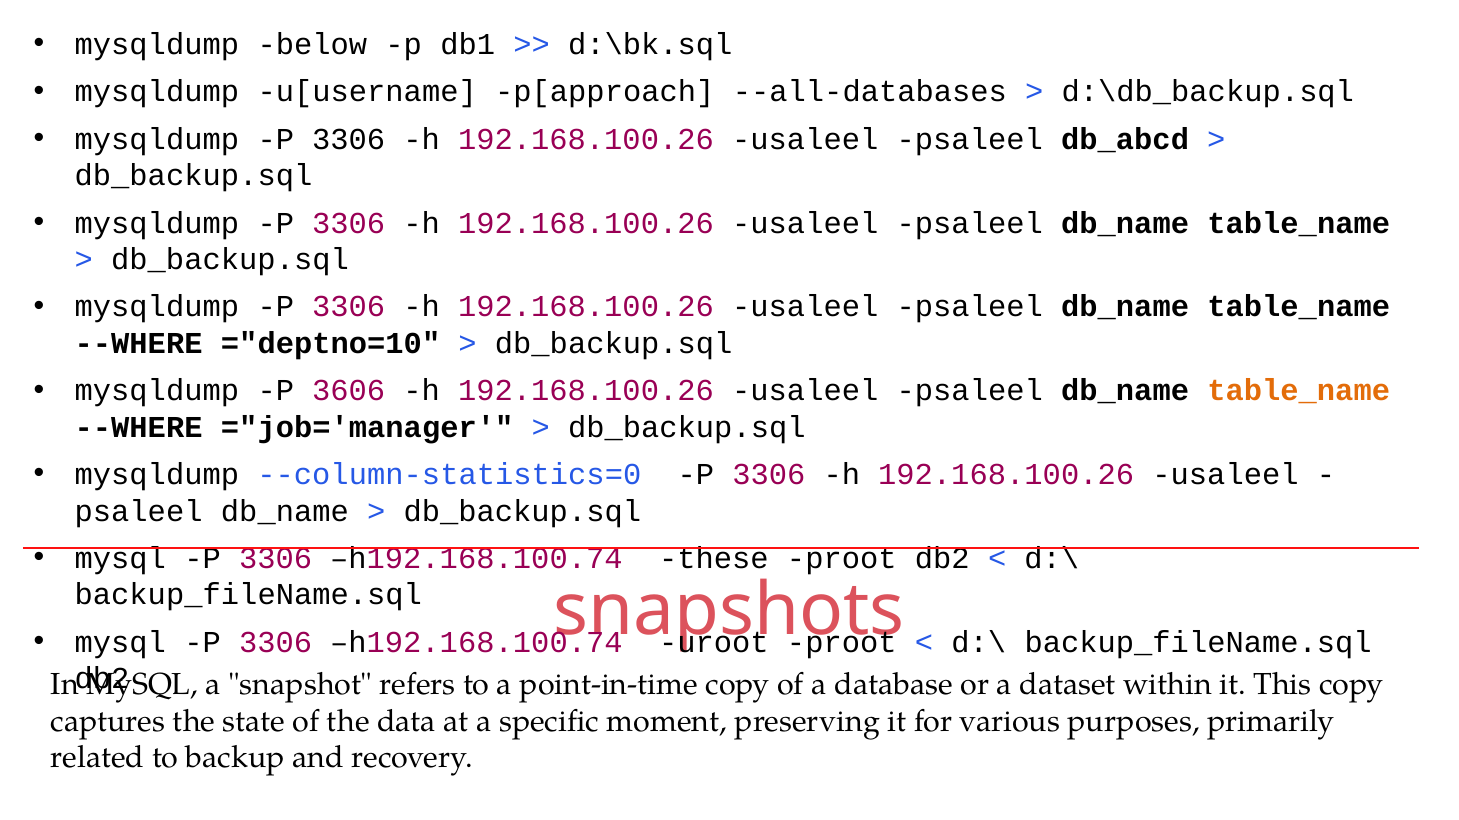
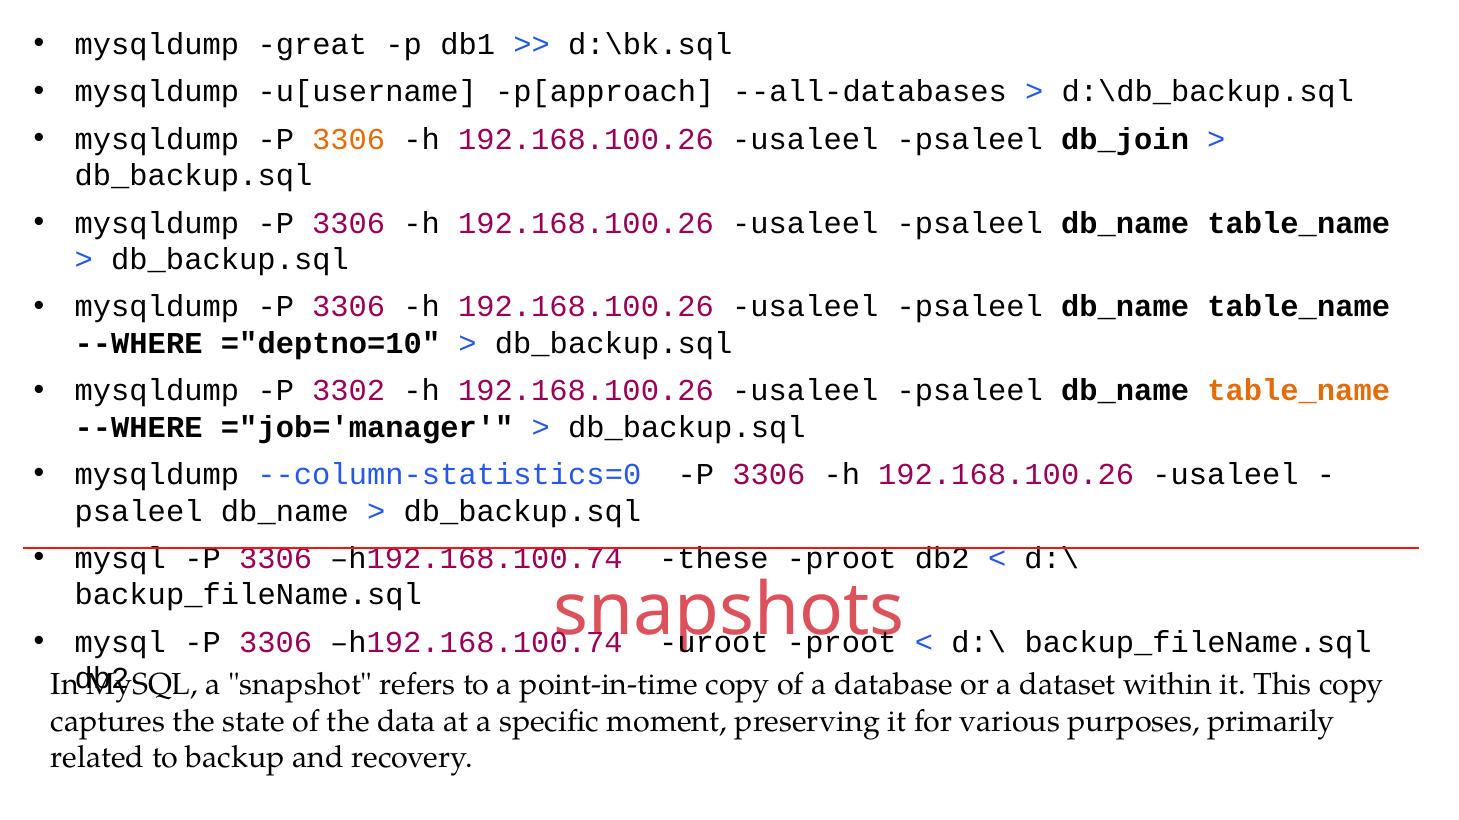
below: below -> great
3306 at (349, 139) colour: black -> orange
db_abcd: db_abcd -> db_join
3606: 3606 -> 3302
